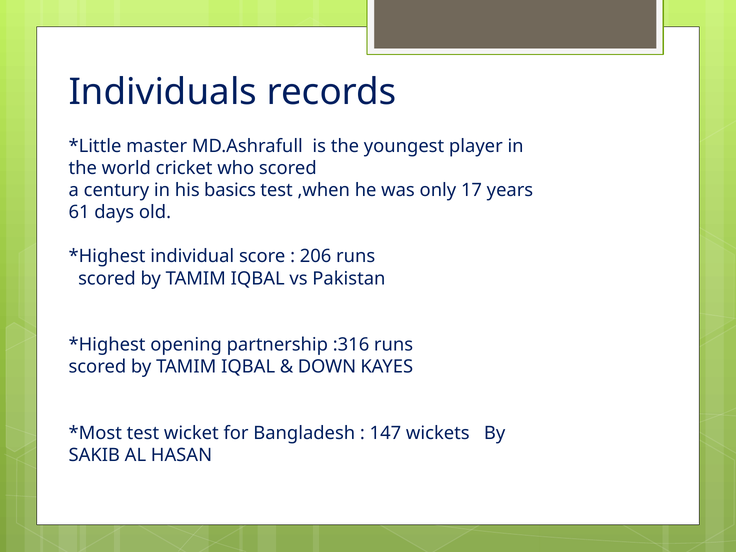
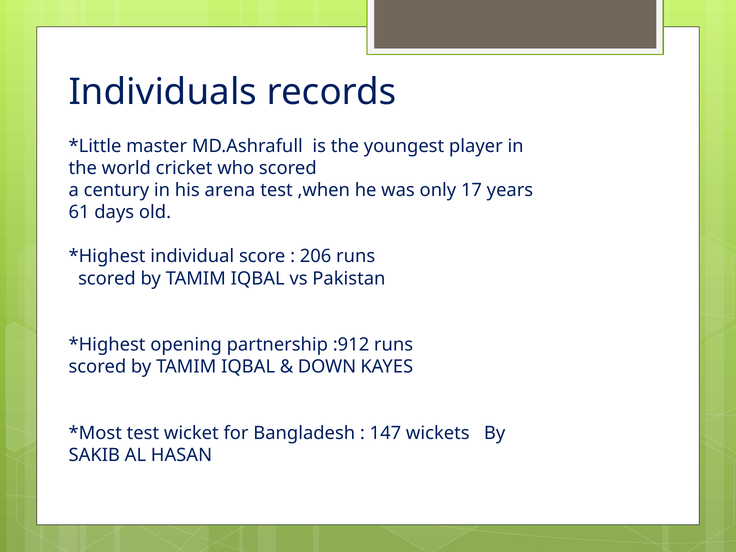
basics: basics -> arena
:316: :316 -> :912
